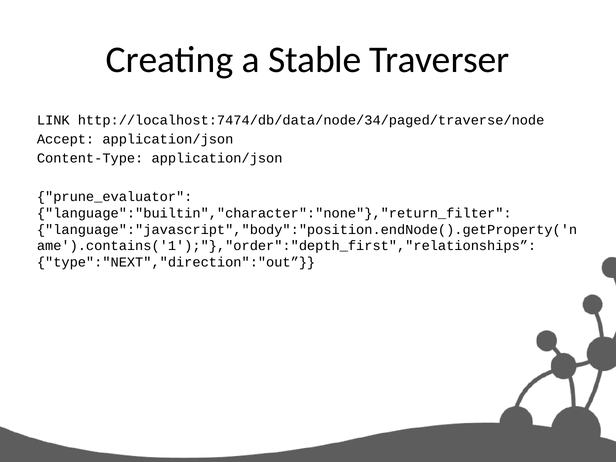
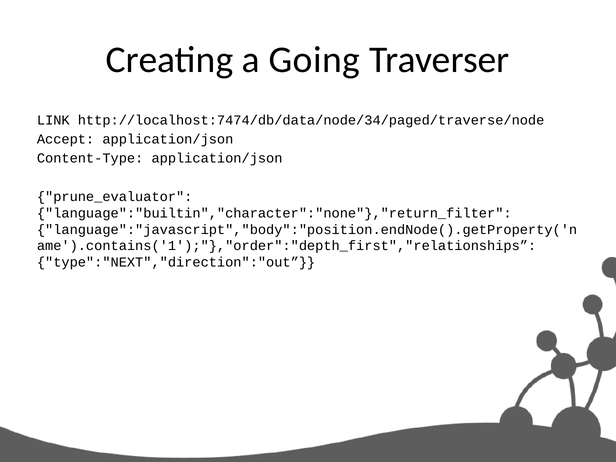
Stable: Stable -> Going
